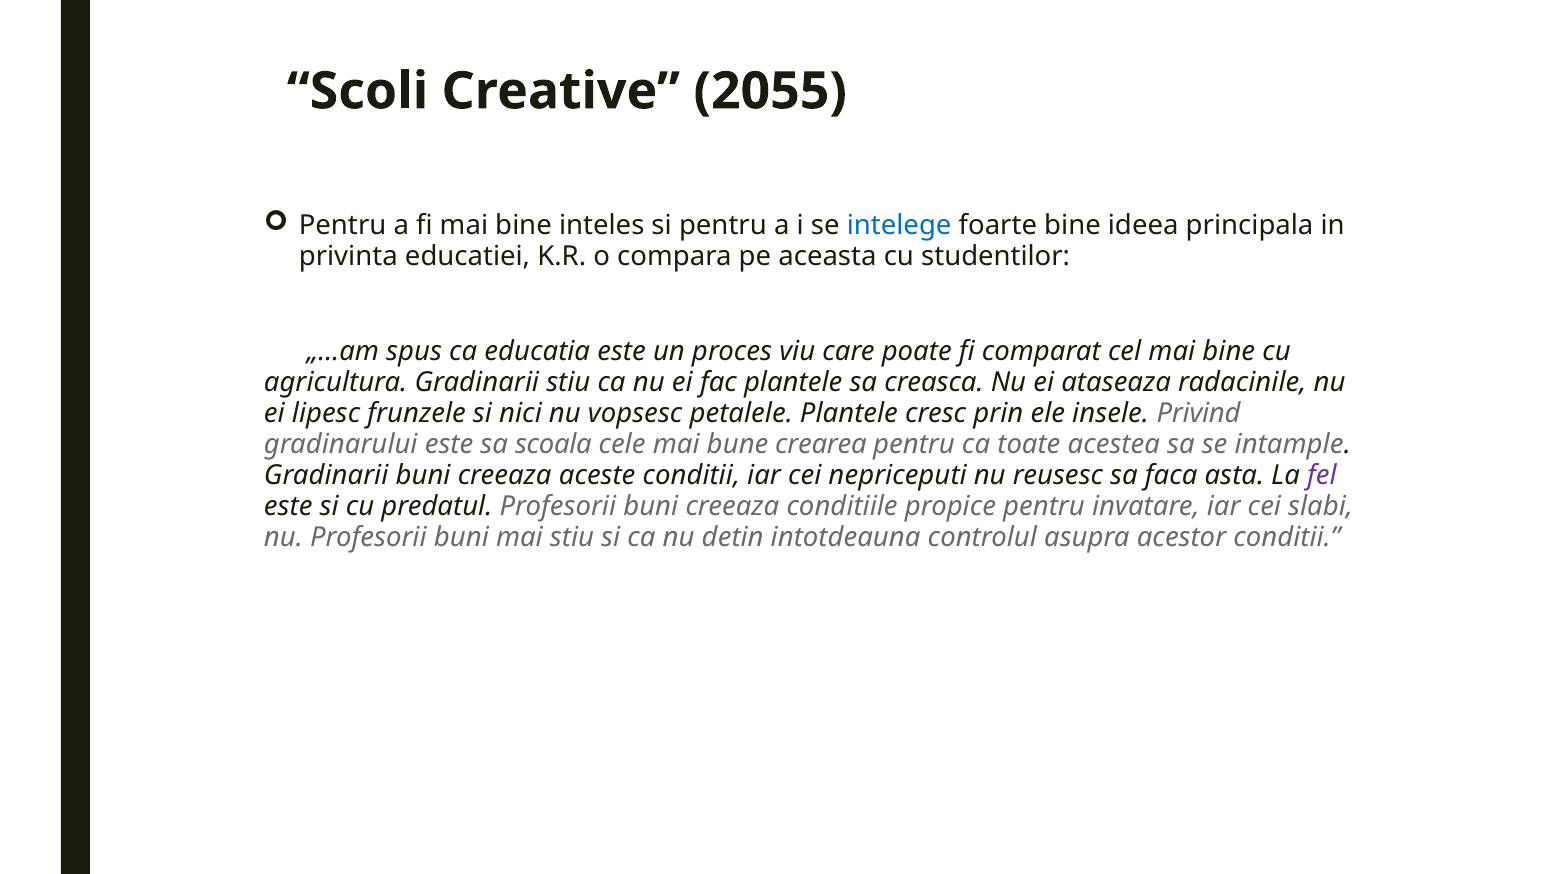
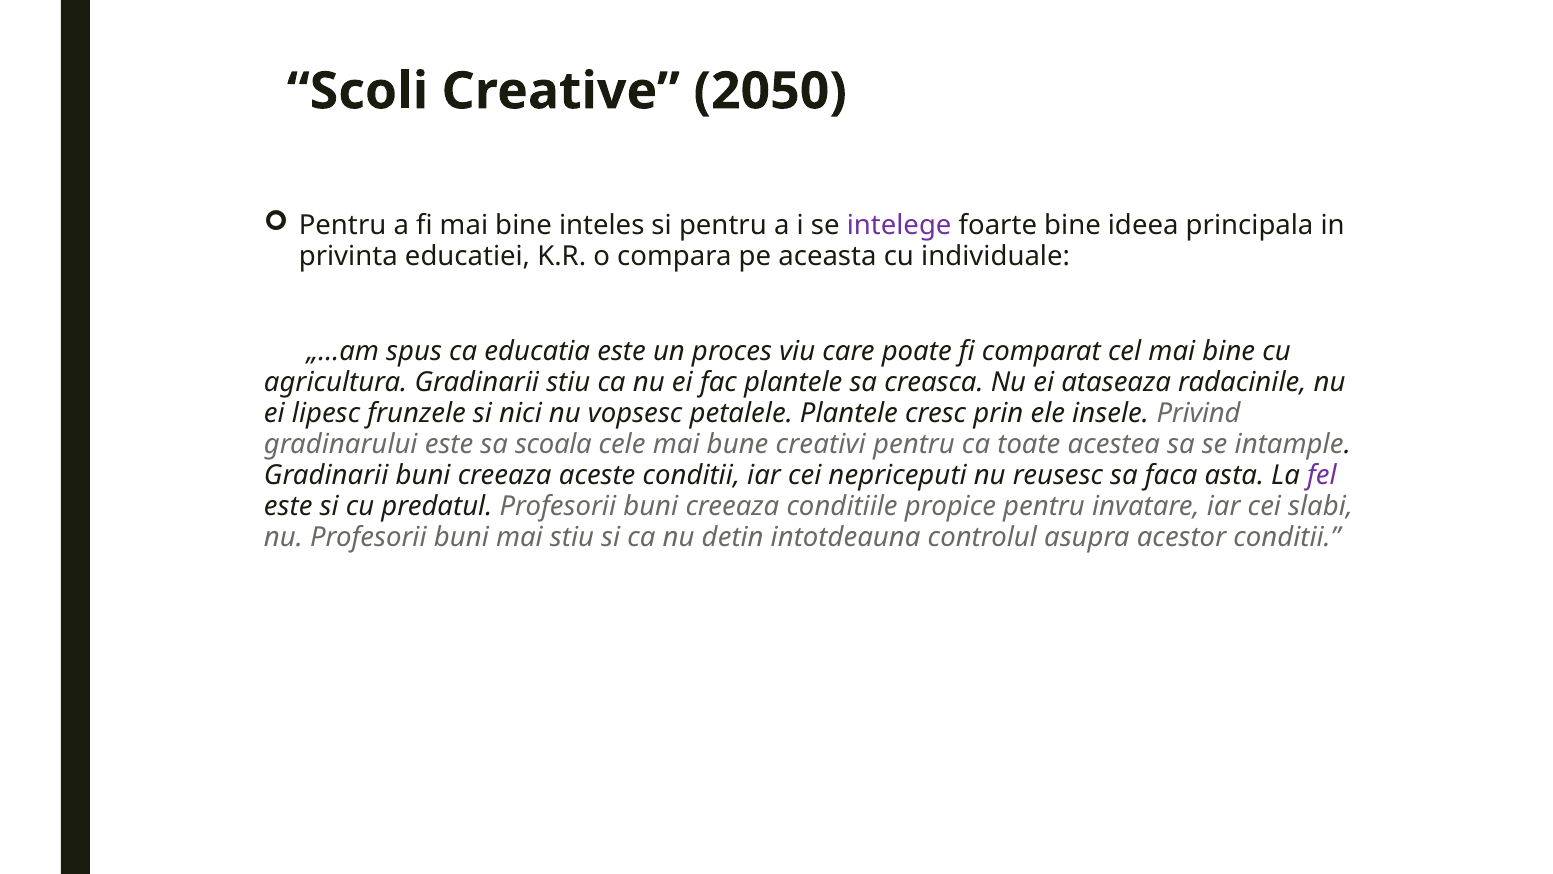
2055: 2055 -> 2050
intelege colour: blue -> purple
studentilor: studentilor -> individuale
crearea: crearea -> creativi
